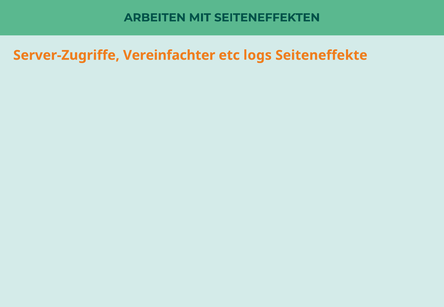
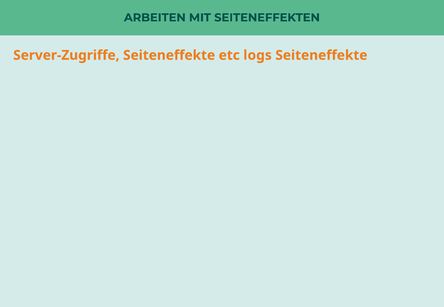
Server-Zugriffe Vereinfachter: Vereinfachter -> Seiteneffekte
